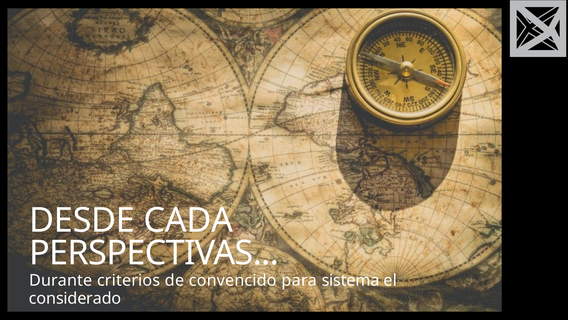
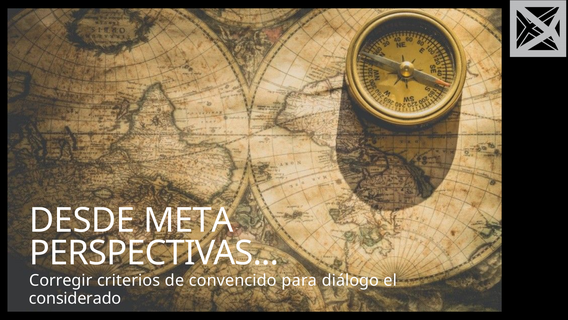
CADA: CADA -> META
Durante: Durante -> Corregir
sistema: sistema -> diálogo
